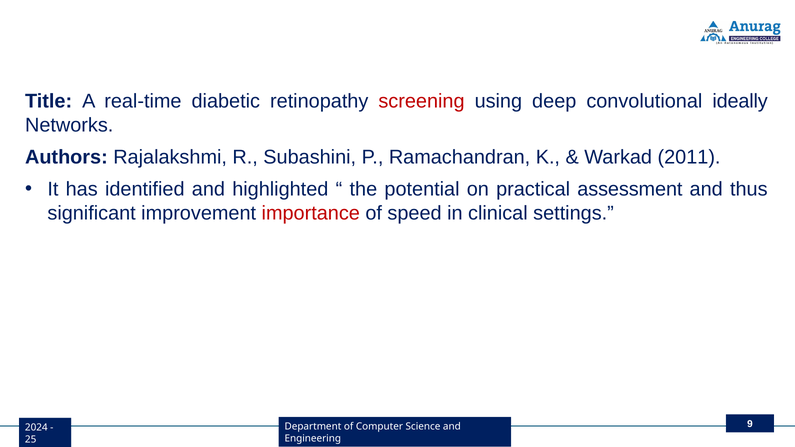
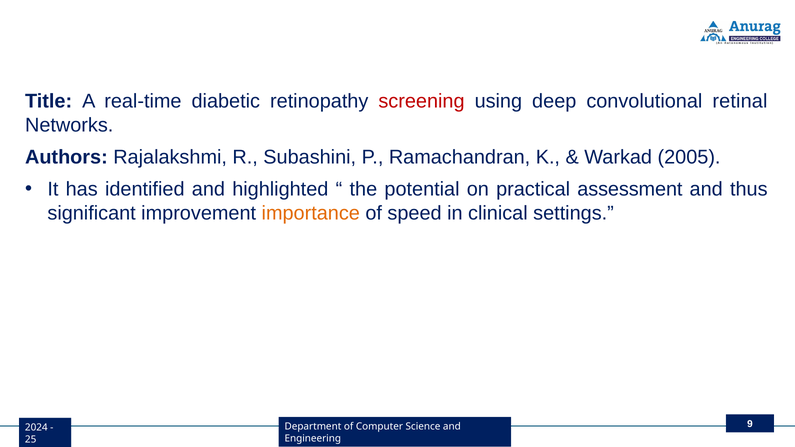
ideally: ideally -> retinal
2011: 2011 -> 2005
importance colour: red -> orange
